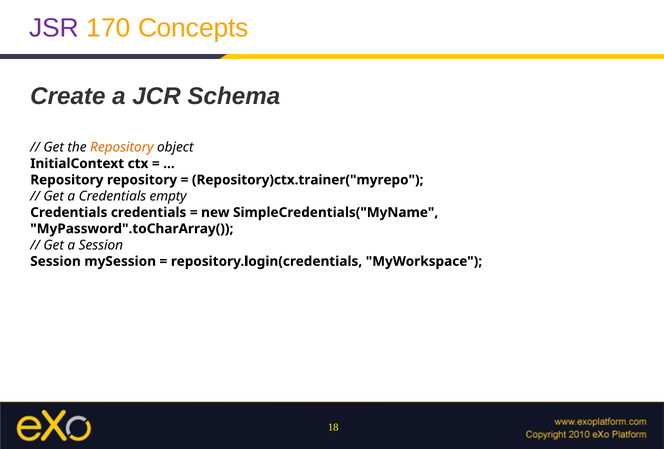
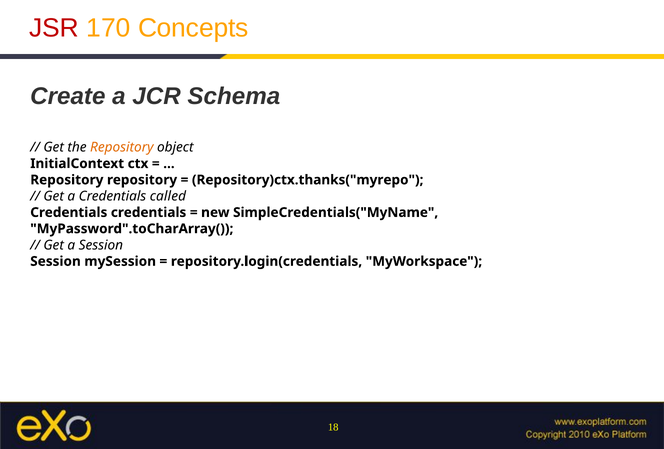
JSR colour: purple -> red
Repository)ctx.trainer("myrepo: Repository)ctx.trainer("myrepo -> Repository)ctx.thanks("myrepo
empty: empty -> called
